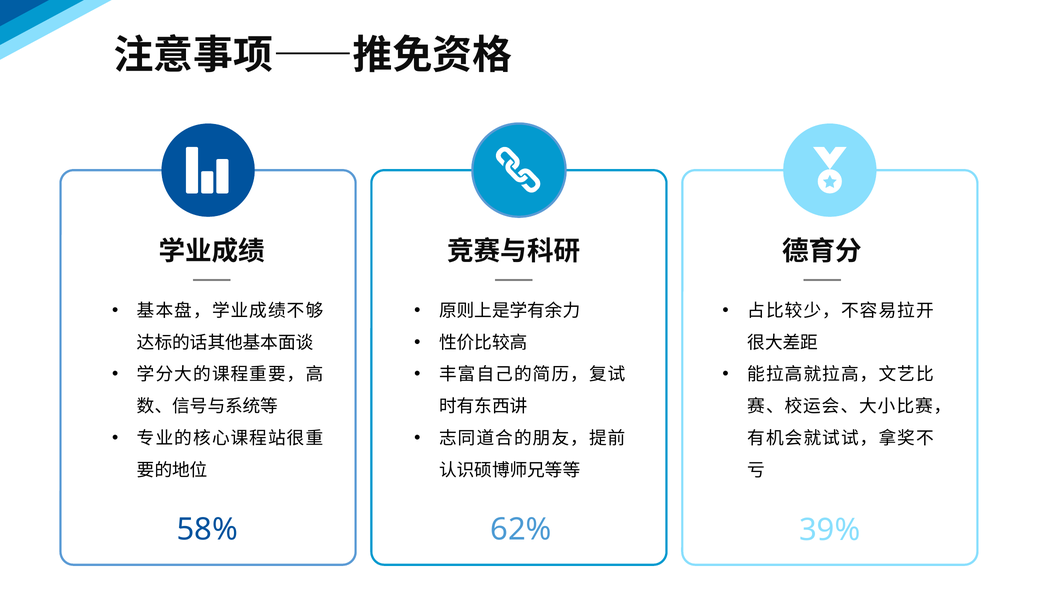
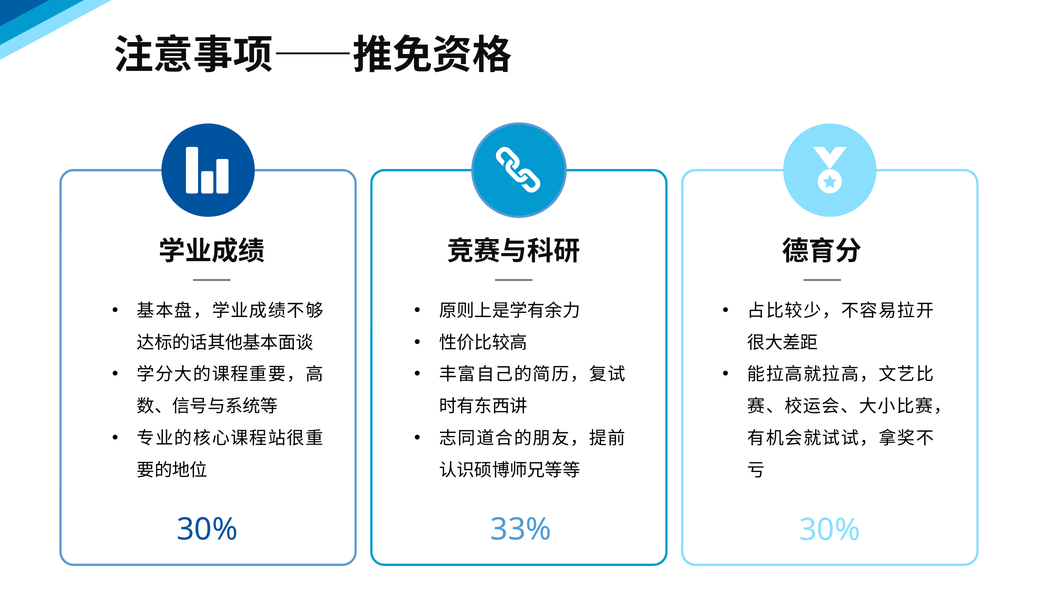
58% at (207, 530): 58% -> 30%
62%: 62% -> 33%
39% at (830, 530): 39% -> 30%
